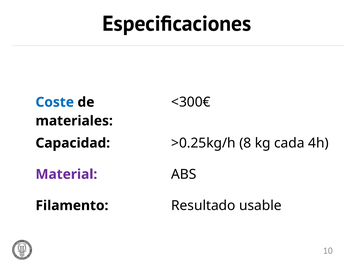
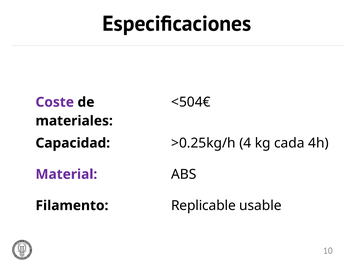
<300€: <300€ -> <504€
Coste colour: blue -> purple
8: 8 -> 4
Resultado: Resultado -> Replicable
